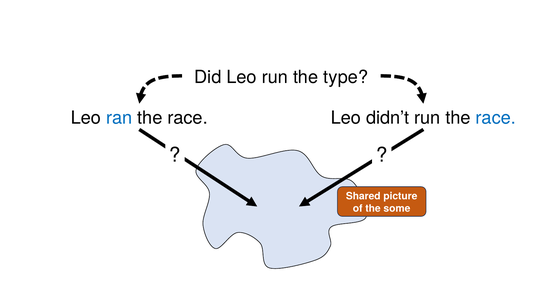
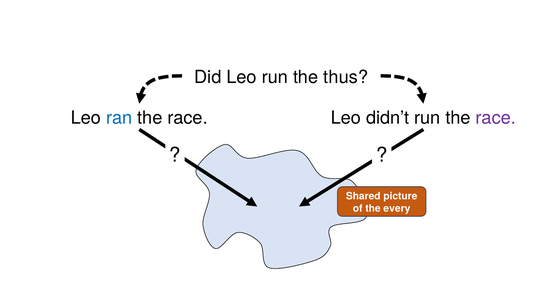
type: type -> thus
race at (496, 118) colour: blue -> purple
some: some -> every
